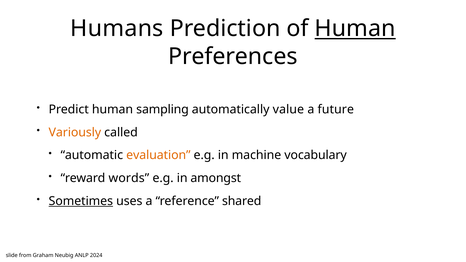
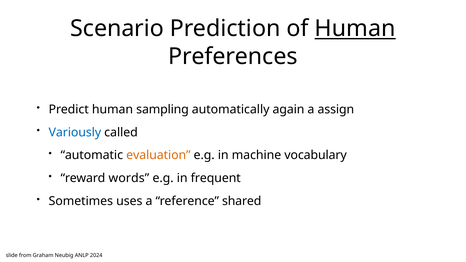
Humans: Humans -> Scenario
value: value -> again
future: future -> assign
Variously colour: orange -> blue
amongst: amongst -> frequent
Sometimes underline: present -> none
